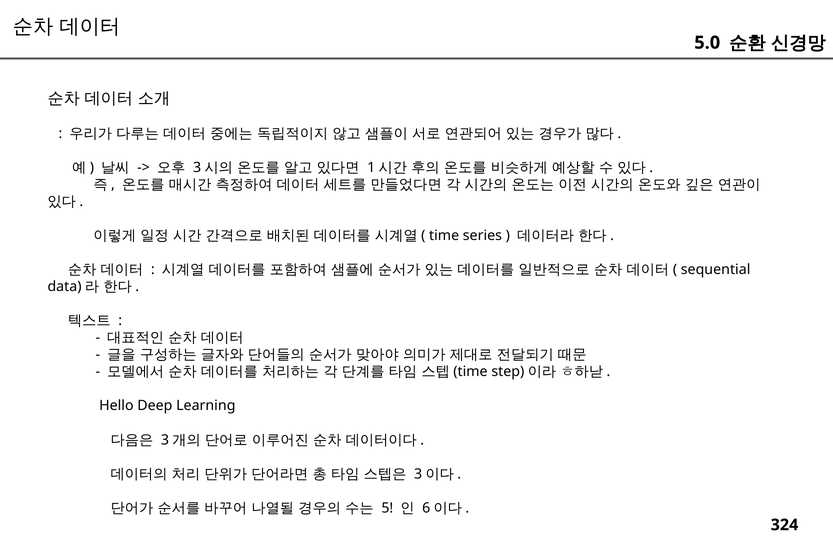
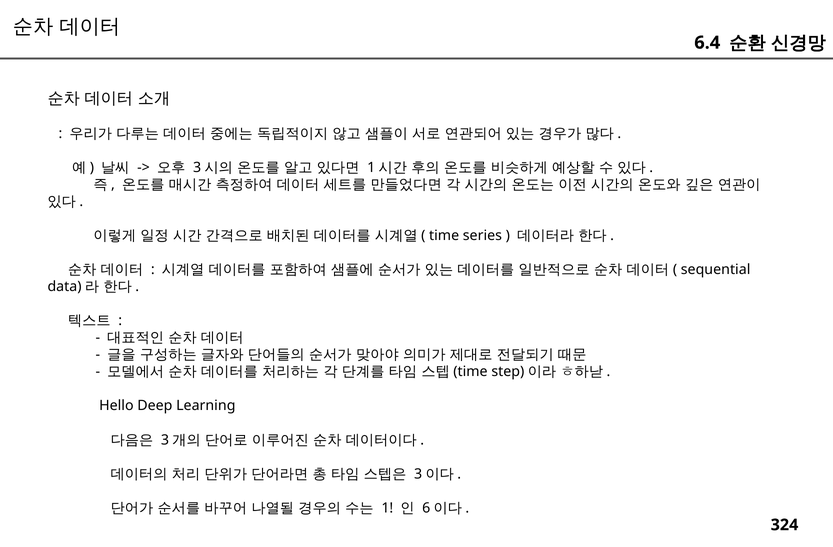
5.0: 5.0 -> 6.4
5: 5 -> 1
